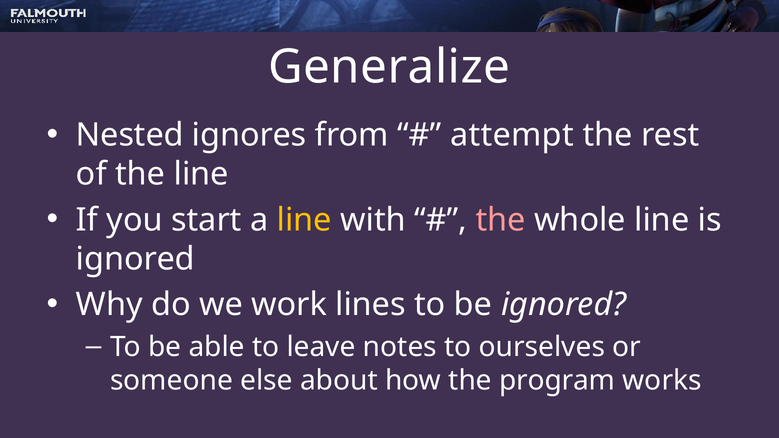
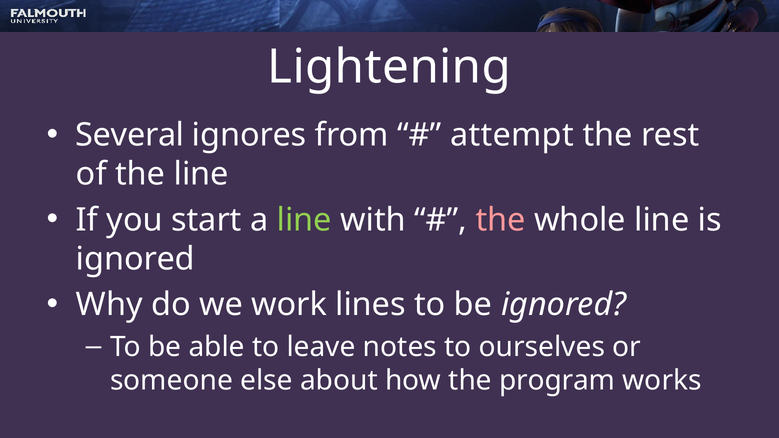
Generalize: Generalize -> Lightening
Nested: Nested -> Several
line at (304, 220) colour: yellow -> light green
